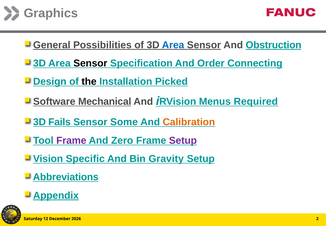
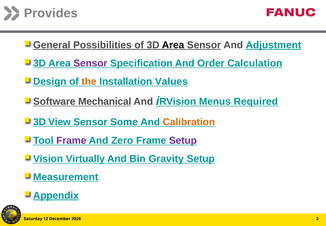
Graphics: Graphics -> Provides
Area at (173, 45) colour: blue -> black
Obstruction: Obstruction -> Adjustment
Sensor at (90, 63) colour: black -> purple
Connecting: Connecting -> Calculation
the colour: black -> orange
Picked: Picked -> Values
Fails: Fails -> View
Specific: Specific -> Virtually
Abbreviations: Abbreviations -> Measurement
